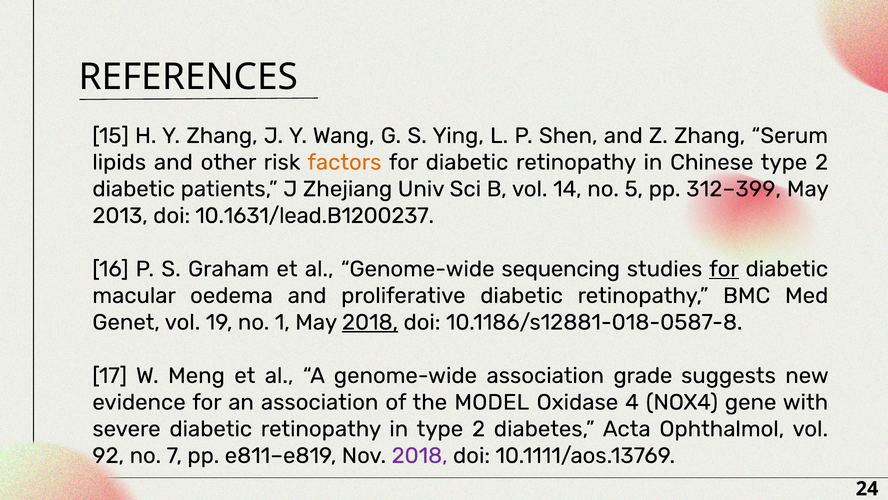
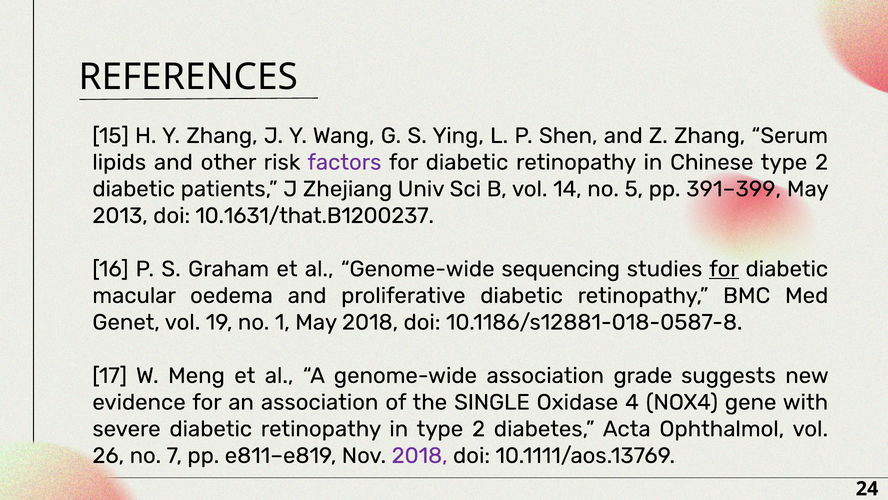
factors colour: orange -> purple
312–399: 312–399 -> 391–399
10.1631/lead.B1200237: 10.1631/lead.B1200237 -> 10.1631/that.B1200237
2018 at (370, 322) underline: present -> none
MODEL: MODEL -> SINGLE
92: 92 -> 26
